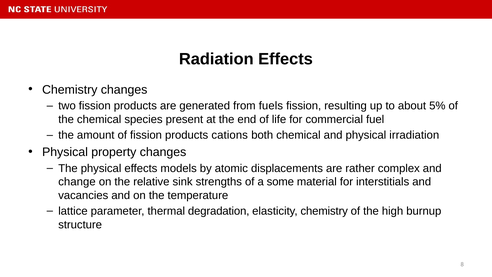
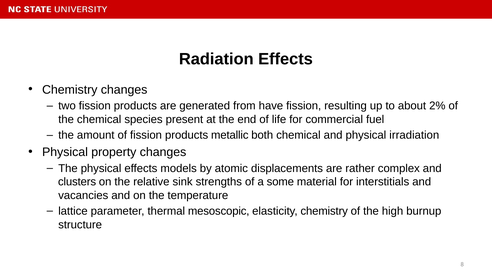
fuels: fuels -> have
5%: 5% -> 2%
cations: cations -> metallic
change: change -> clusters
degradation: degradation -> mesoscopic
